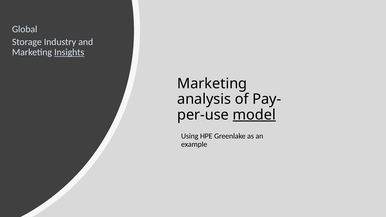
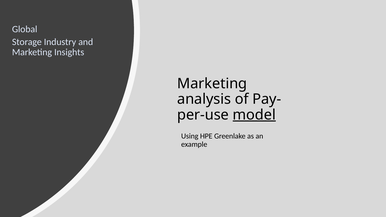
Insights underline: present -> none
